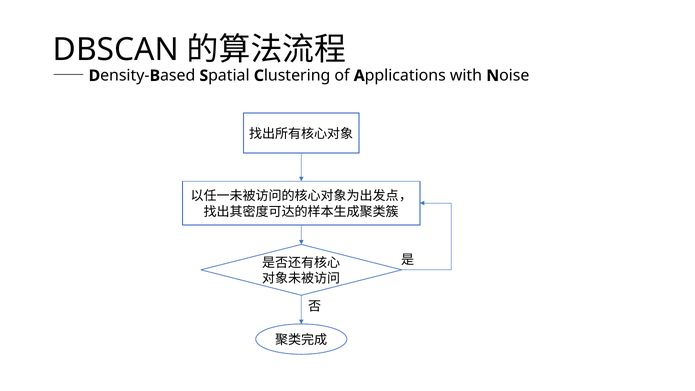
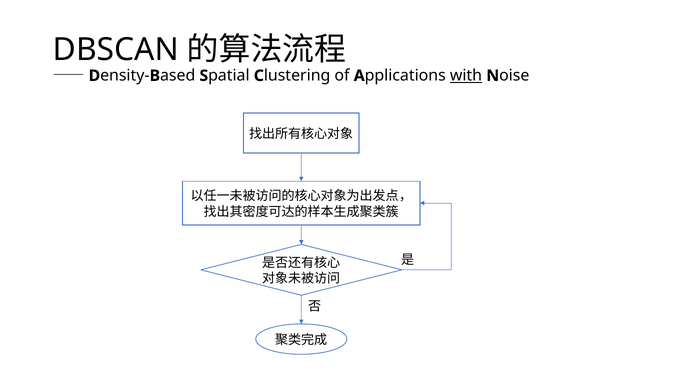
with underline: none -> present
